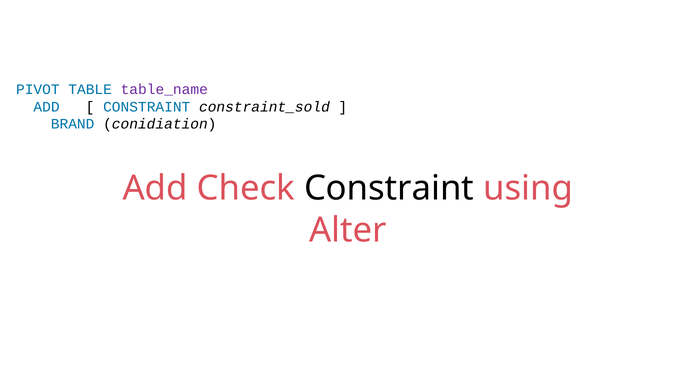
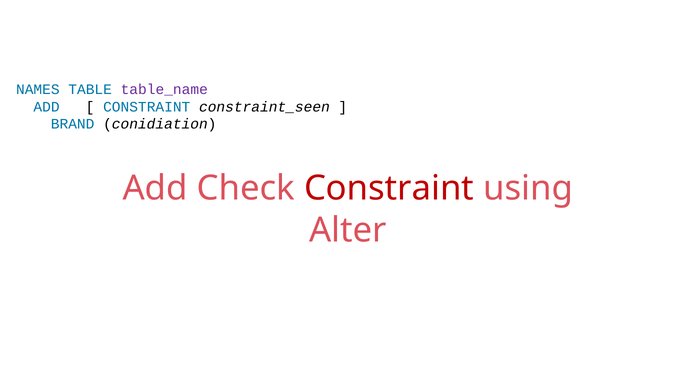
PIVOT: PIVOT -> NAMES
constraint_sold: constraint_sold -> constraint_seen
Constraint at (389, 189) colour: black -> red
